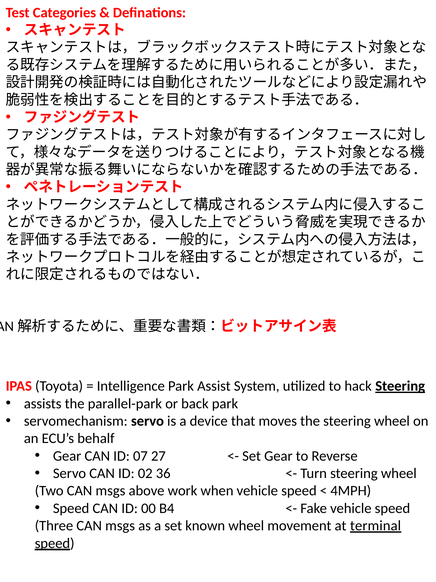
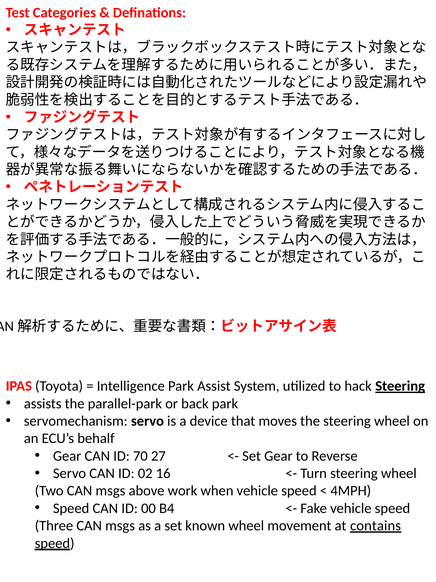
07: 07 -> 70
36: 36 -> 16
terminal: terminal -> contains
